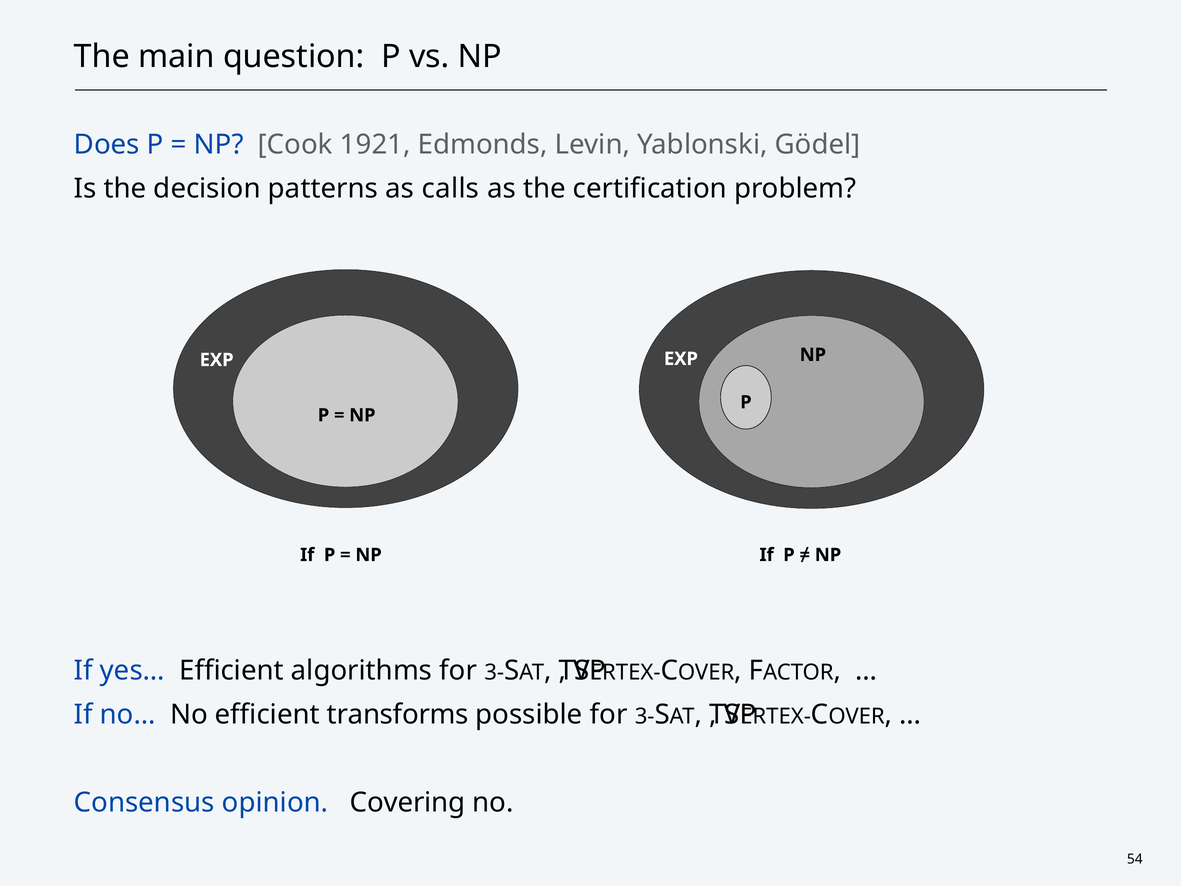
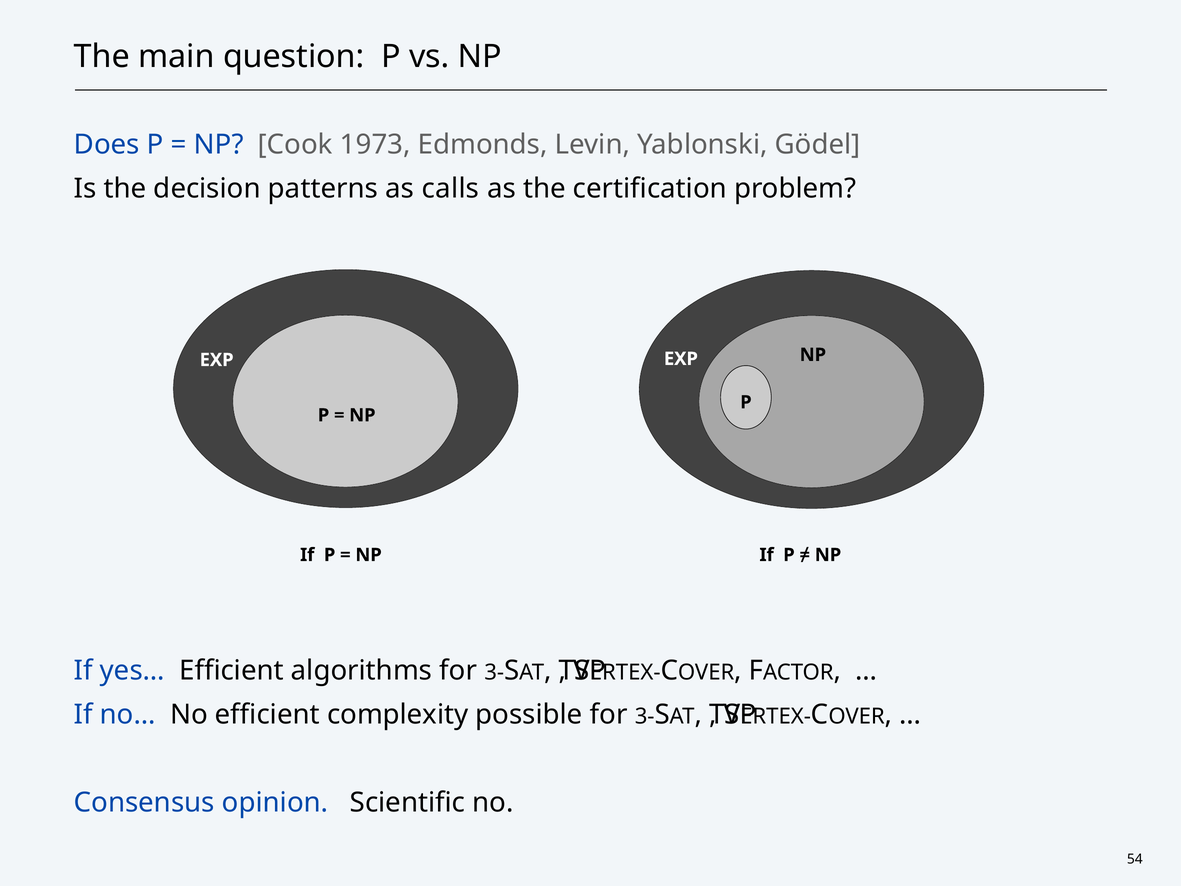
1921: 1921 -> 1973
transforms: transforms -> complexity
Covering: Covering -> Scientific
